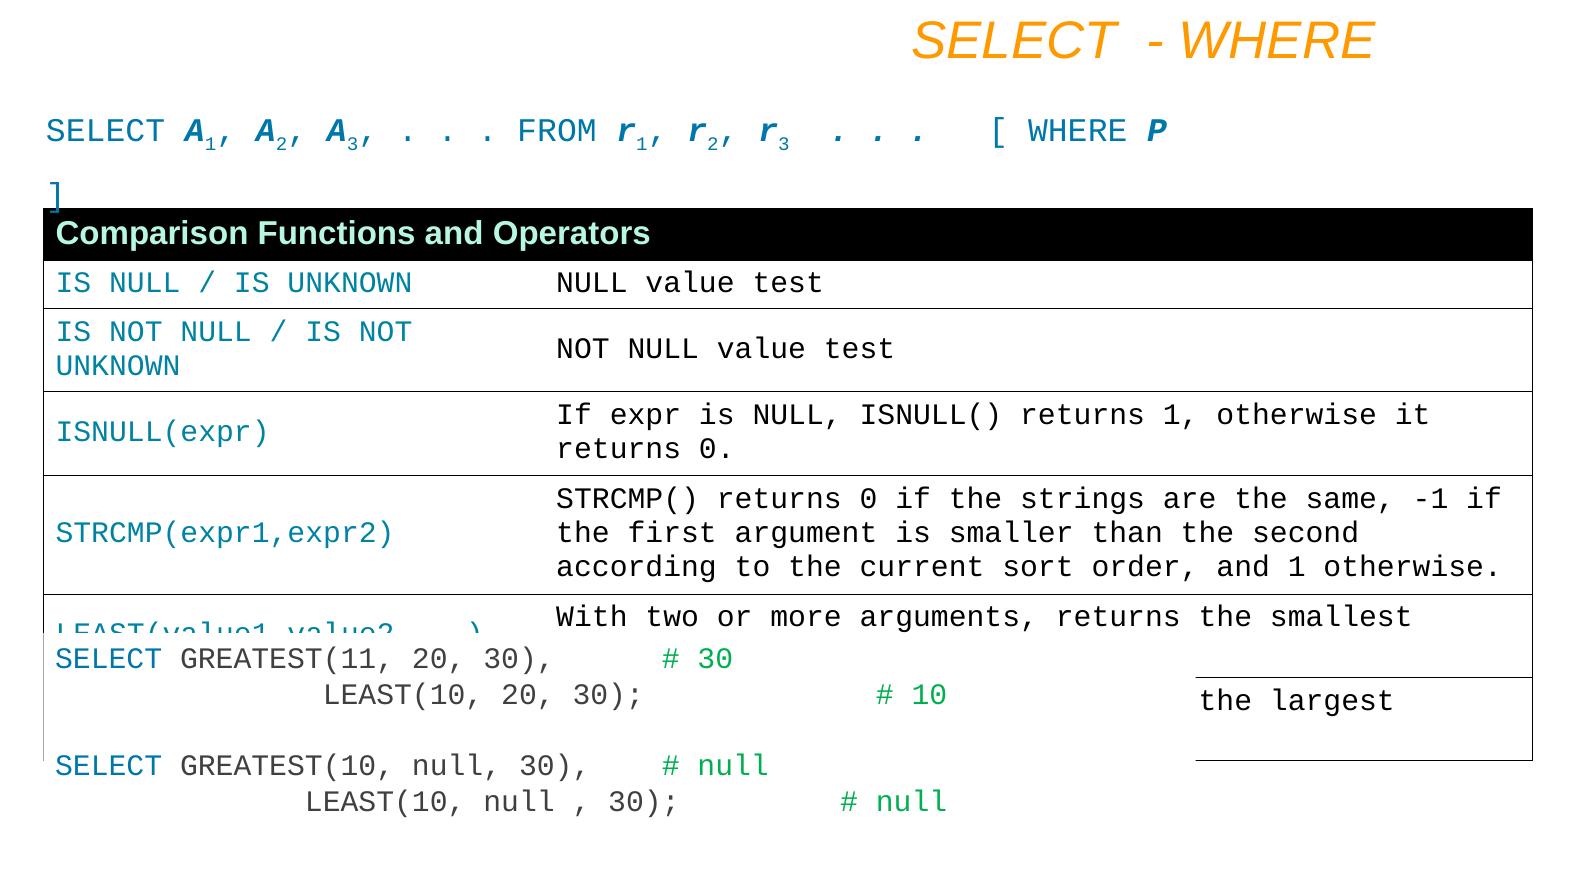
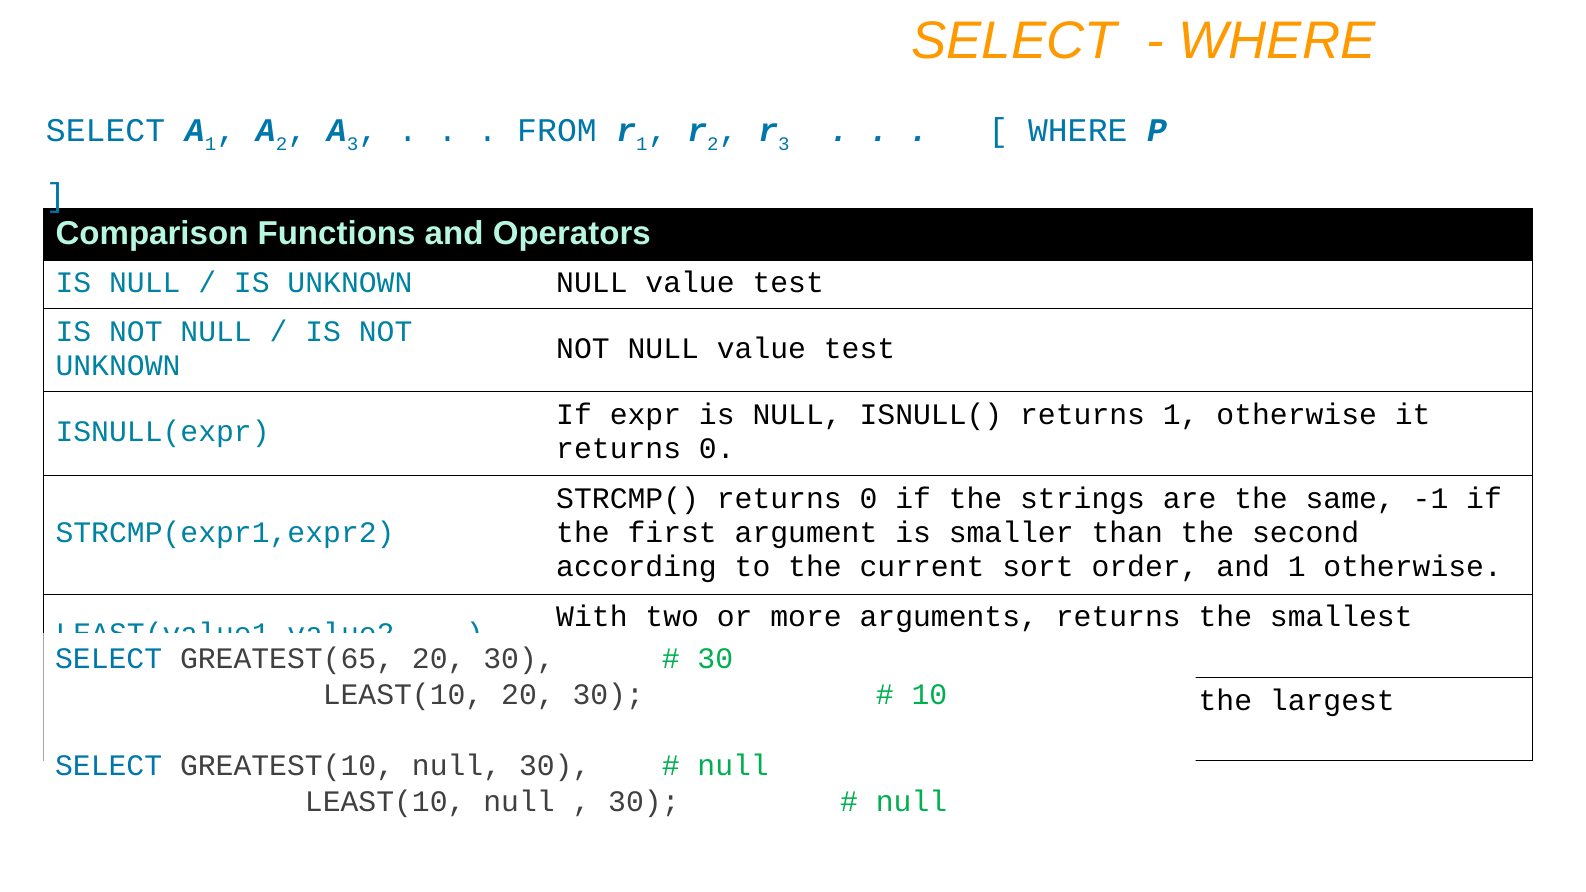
GREATEST(11: GREATEST(11 -> GREATEST(65
